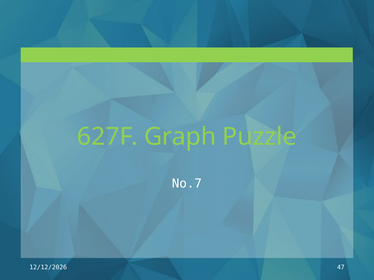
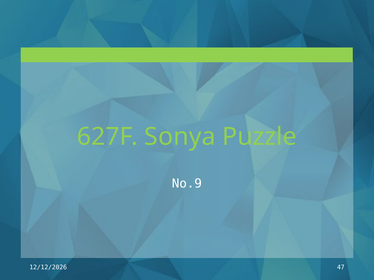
Graph: Graph -> Sonya
No.7: No.7 -> No.9
